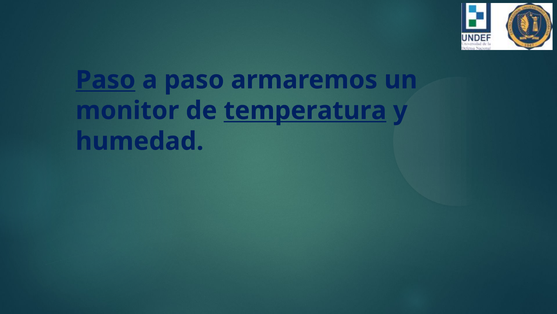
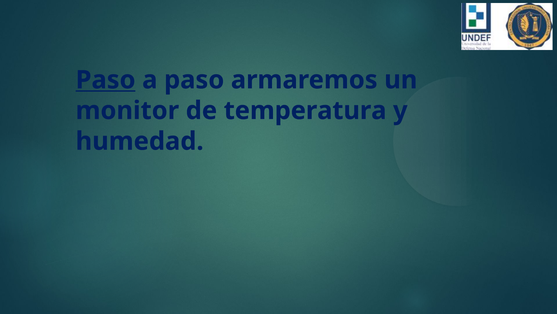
temperatura underline: present -> none
